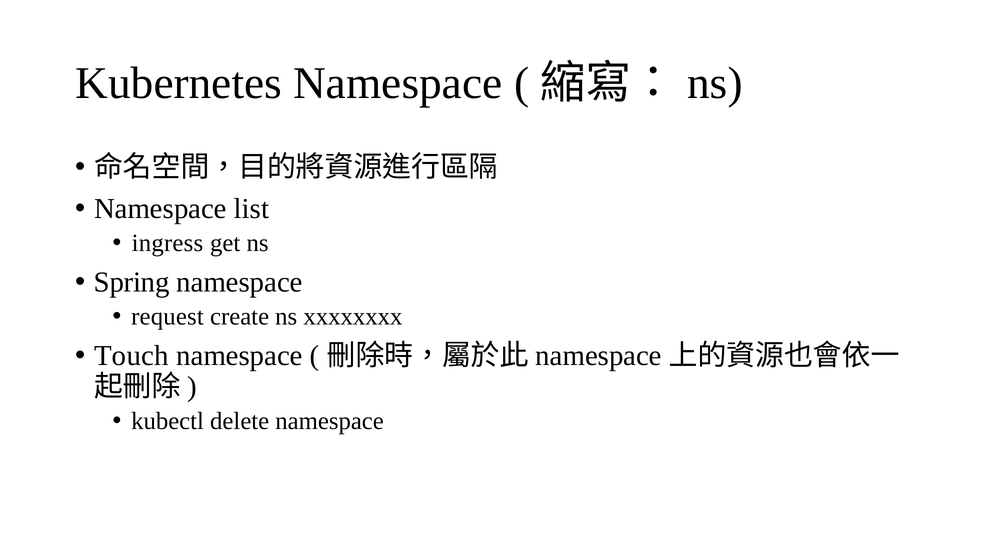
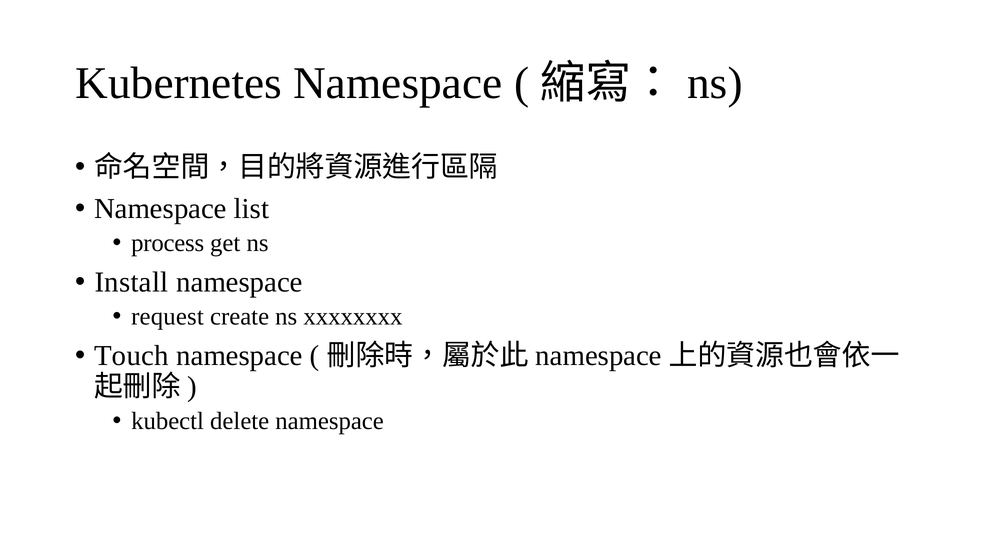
ingress: ingress -> process
Spring: Spring -> Install
